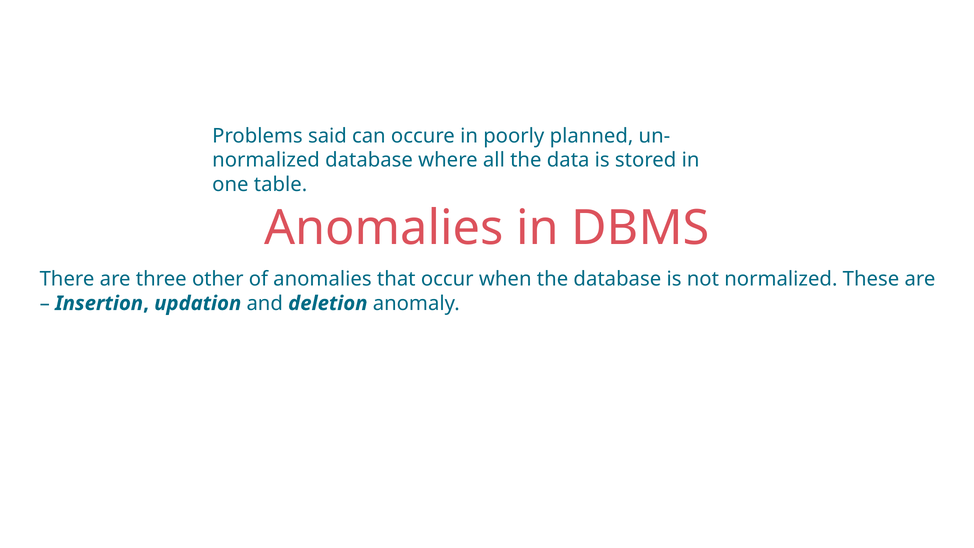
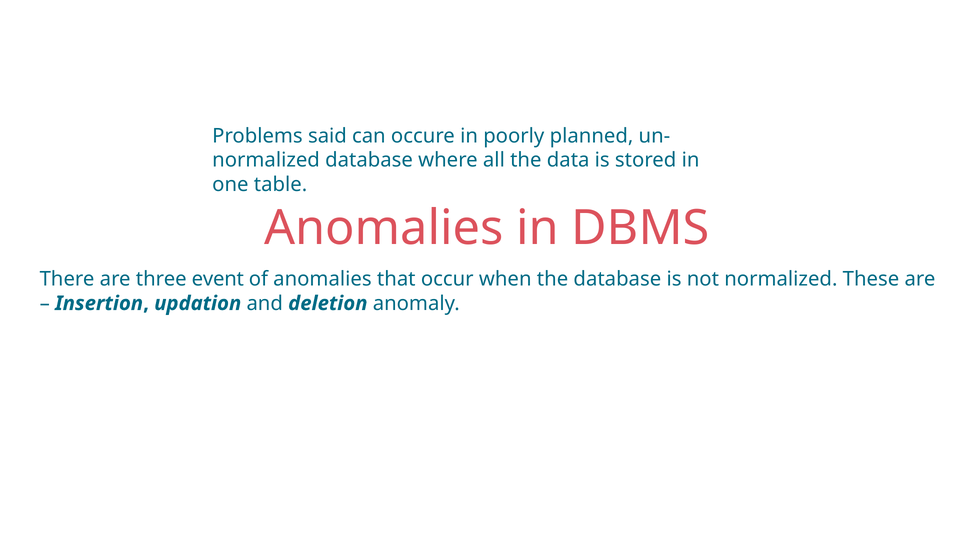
other: other -> event
